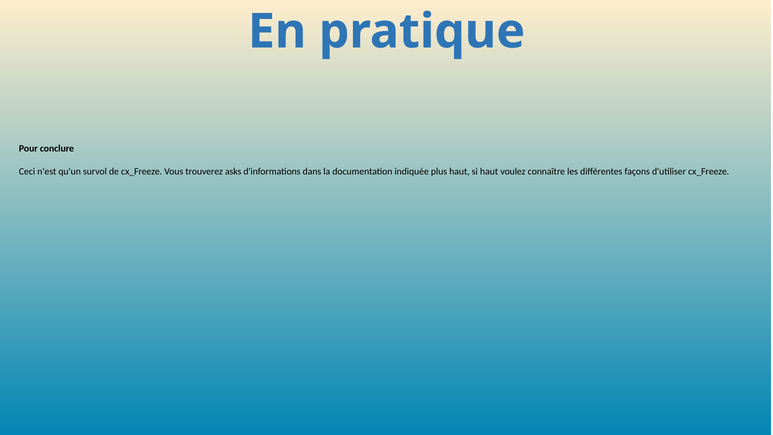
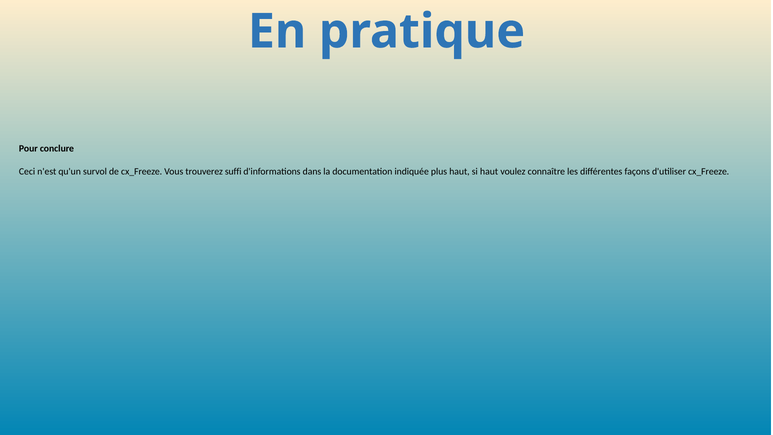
asks: asks -> suffi
